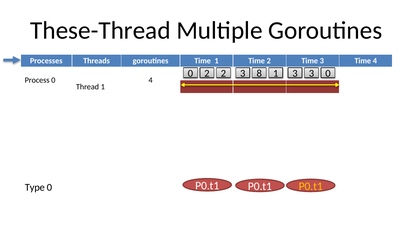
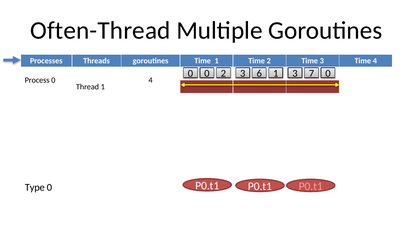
These-Thread: These-Thread -> Often-Thread
2 at (207, 73): 2 -> 0
8: 8 -> 6
3 3: 3 -> 7
P0.t1 at (311, 186) colour: yellow -> pink
